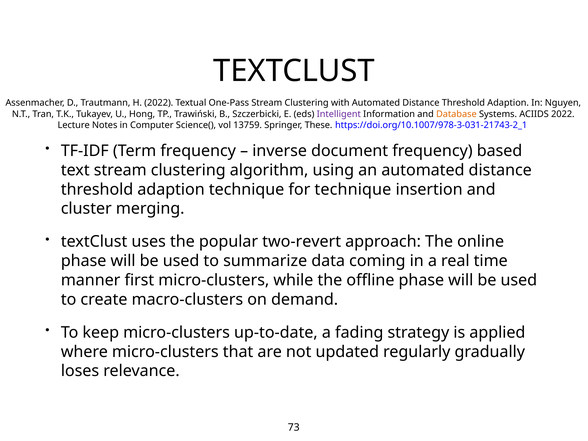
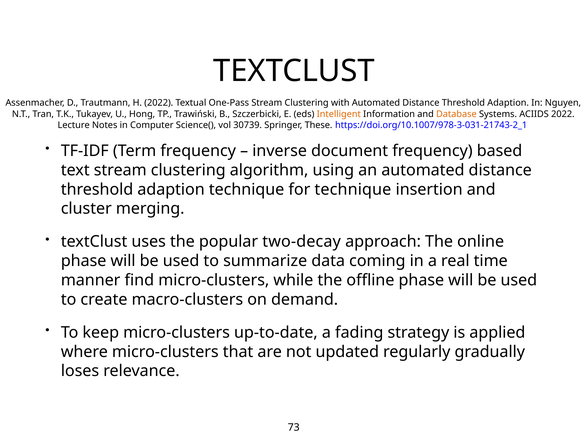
Intelligent colour: purple -> orange
13759: 13759 -> 30739
two-revert: two-revert -> two-decay
first: first -> find
